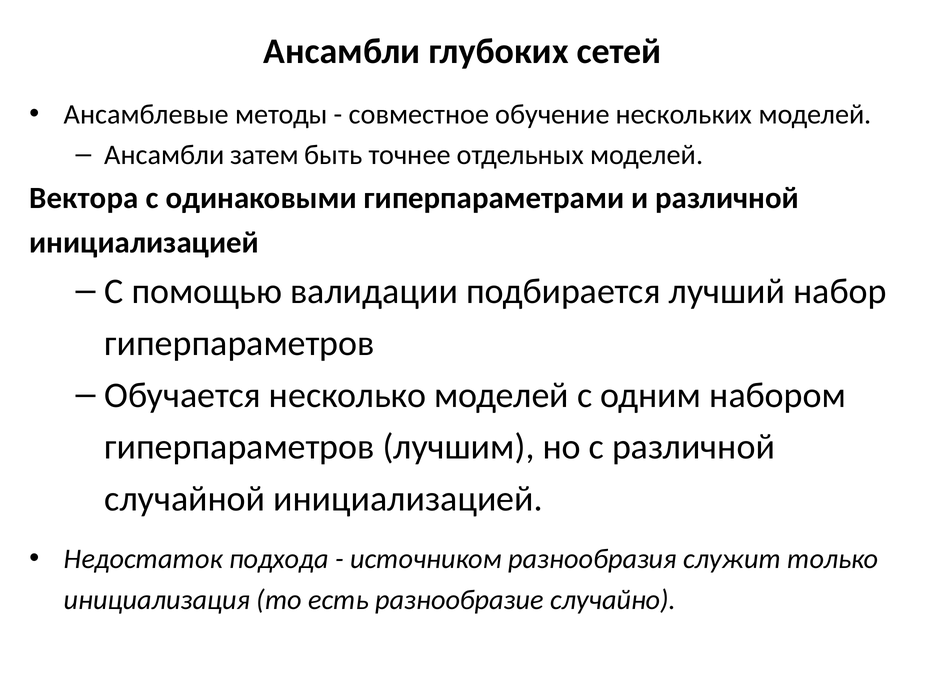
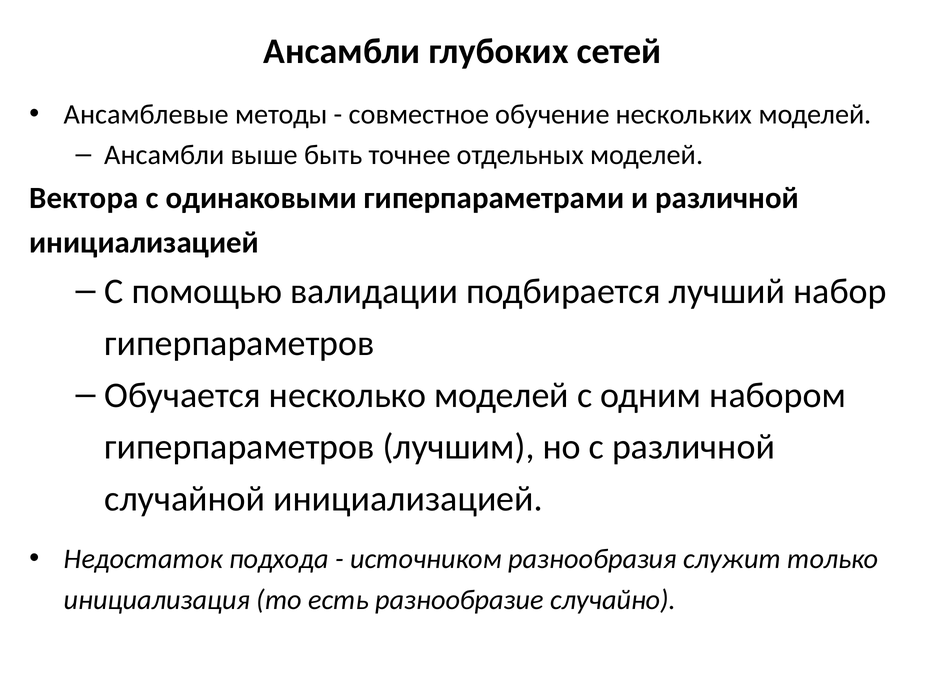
затем: затем -> выше
